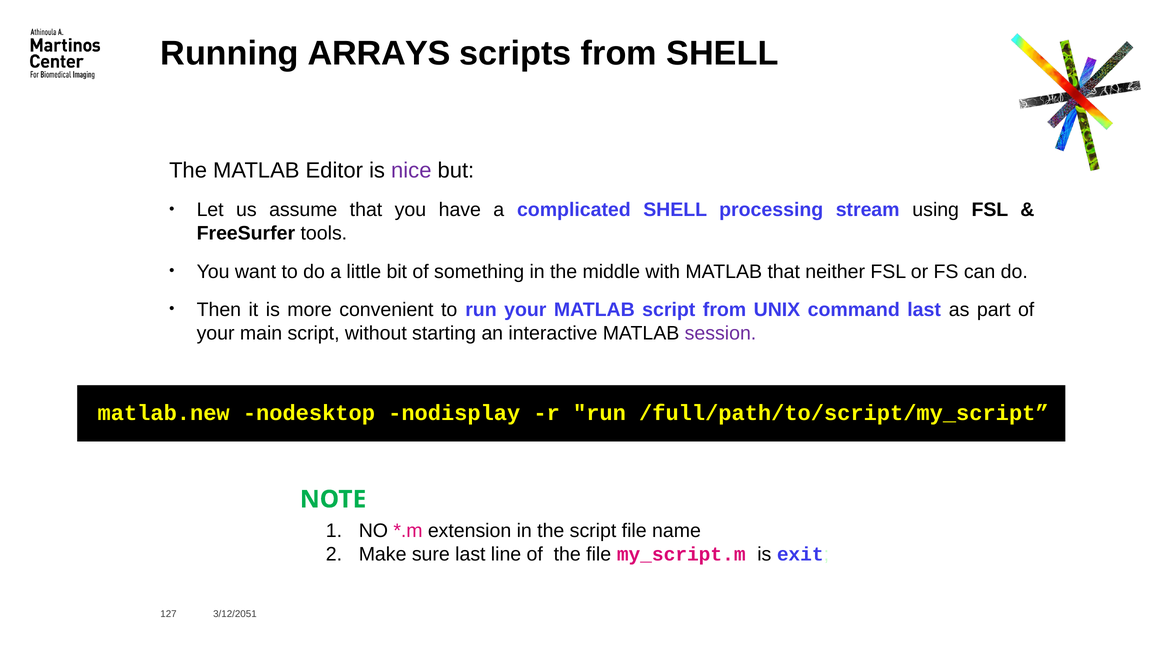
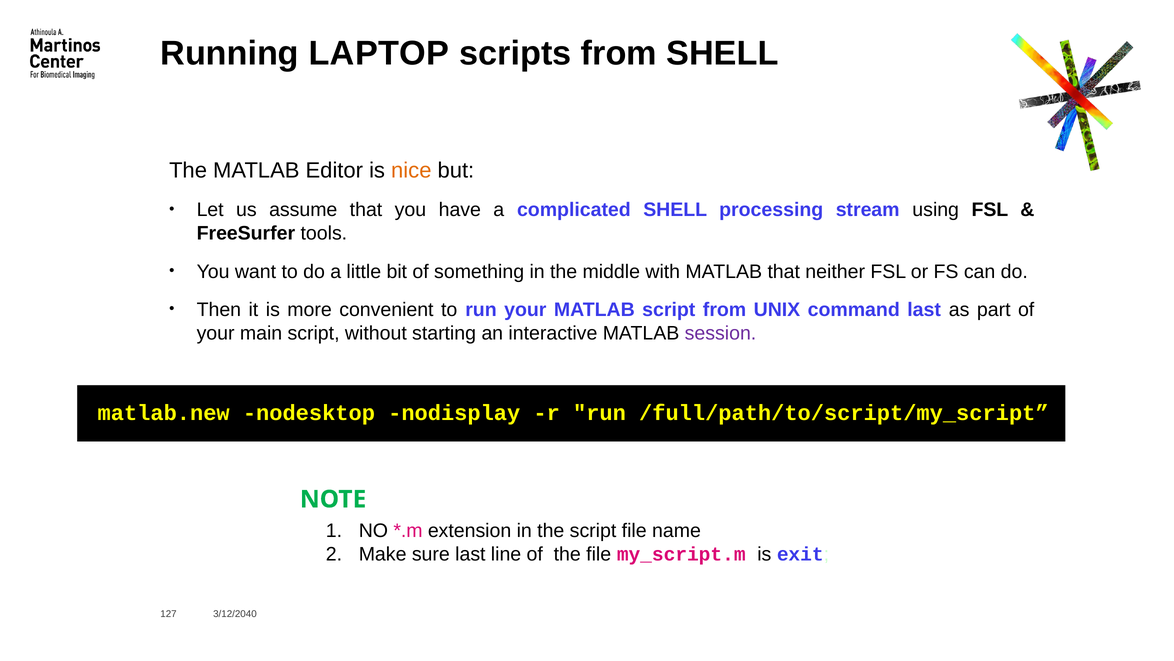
ARRAYS: ARRAYS -> LAPTOP
nice colour: purple -> orange
3/12/2051: 3/12/2051 -> 3/12/2040
